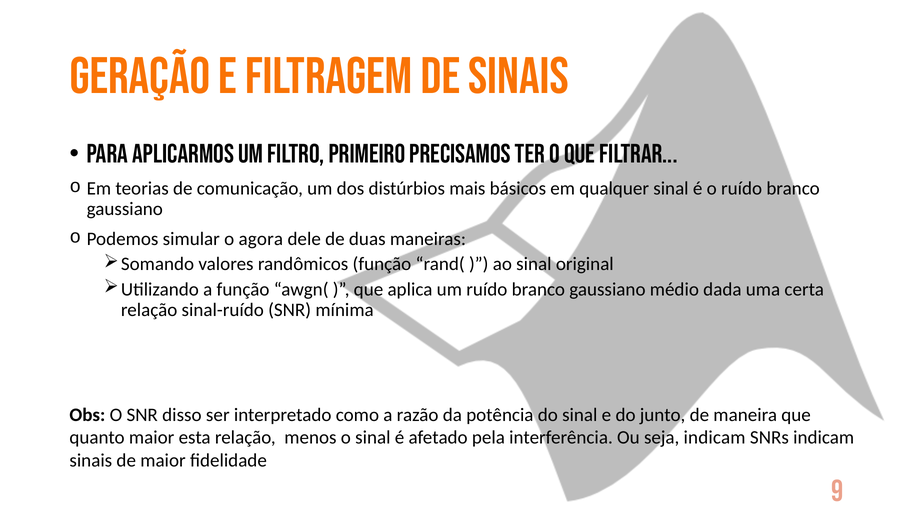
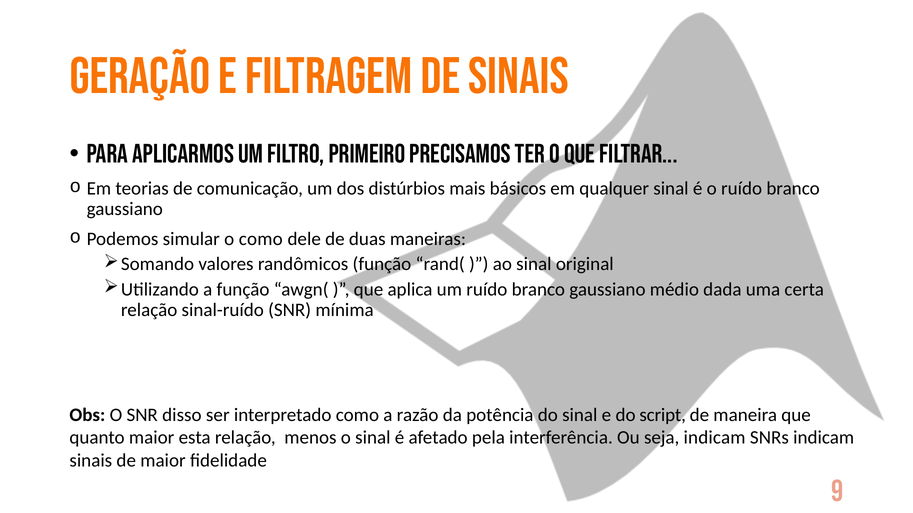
o agora: agora -> como
junto: junto -> script
